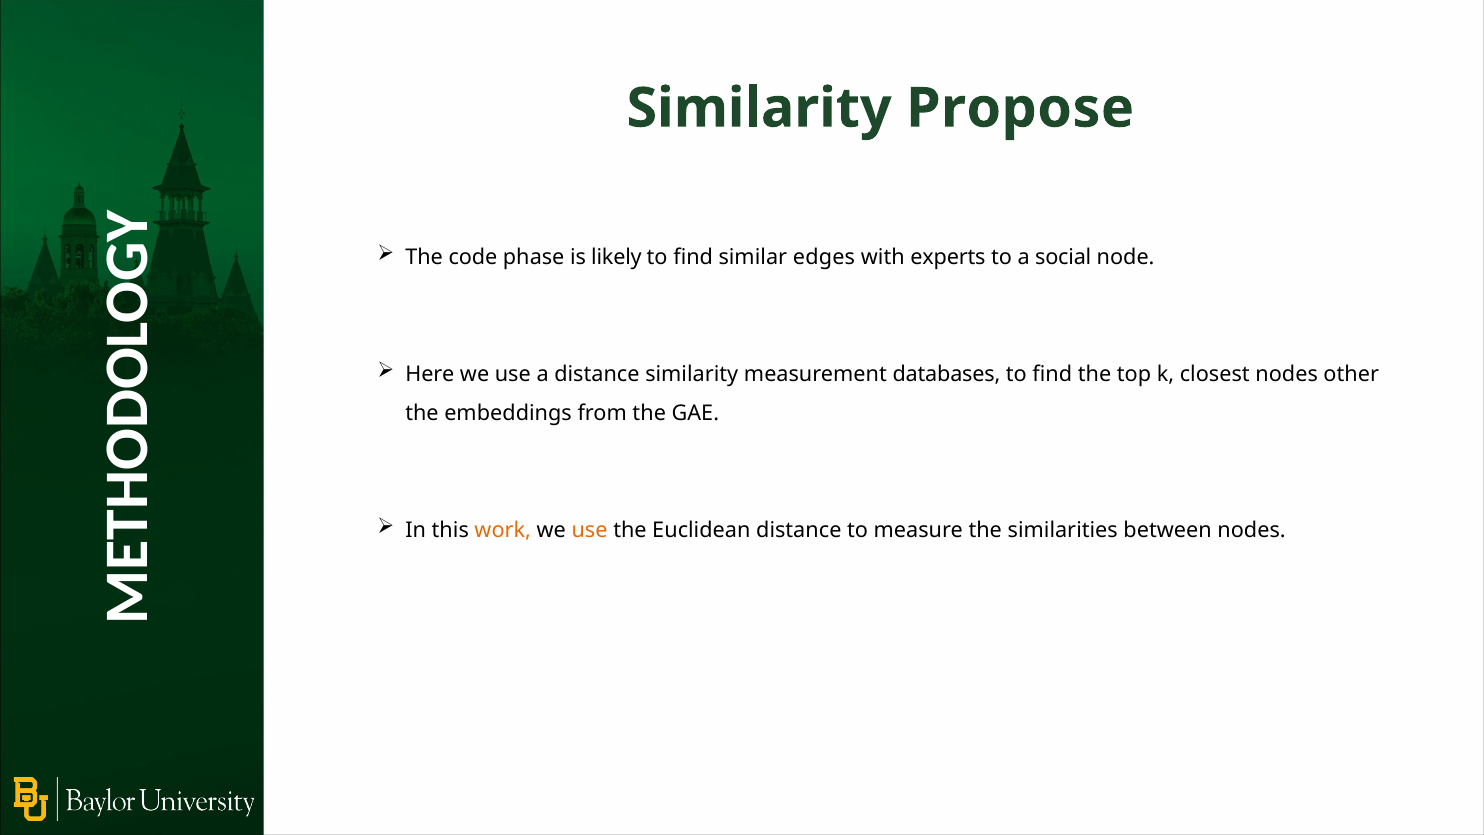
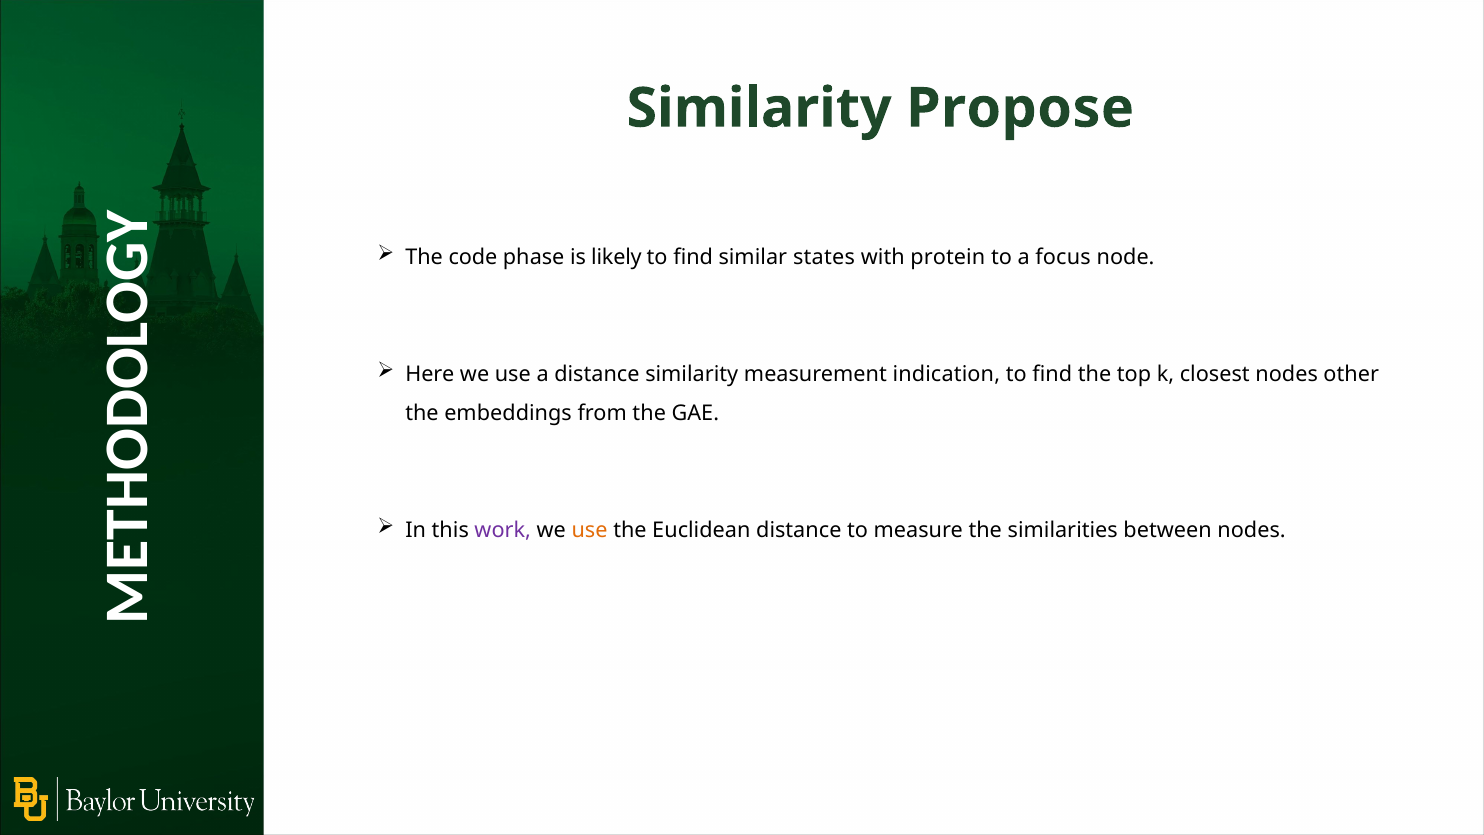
edges: edges -> states
experts: experts -> protein
social: social -> focus
databases: databases -> indication
work colour: orange -> purple
